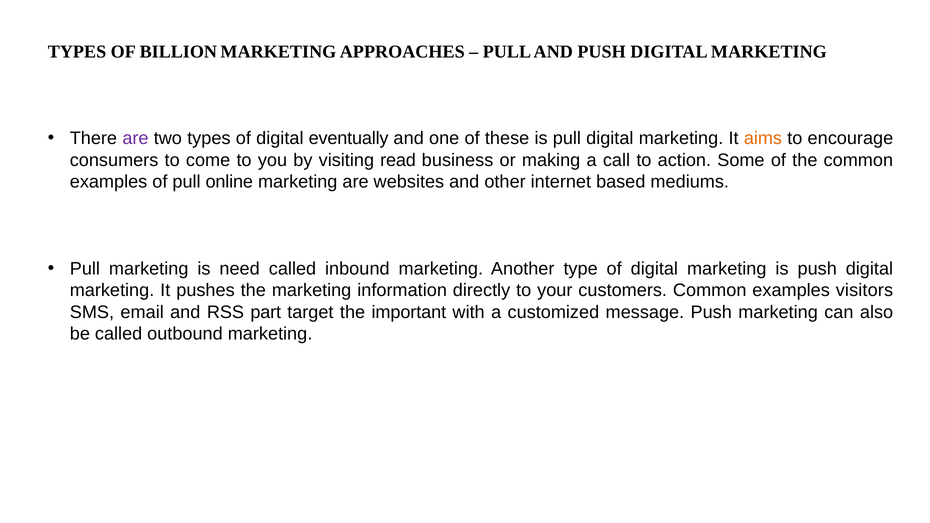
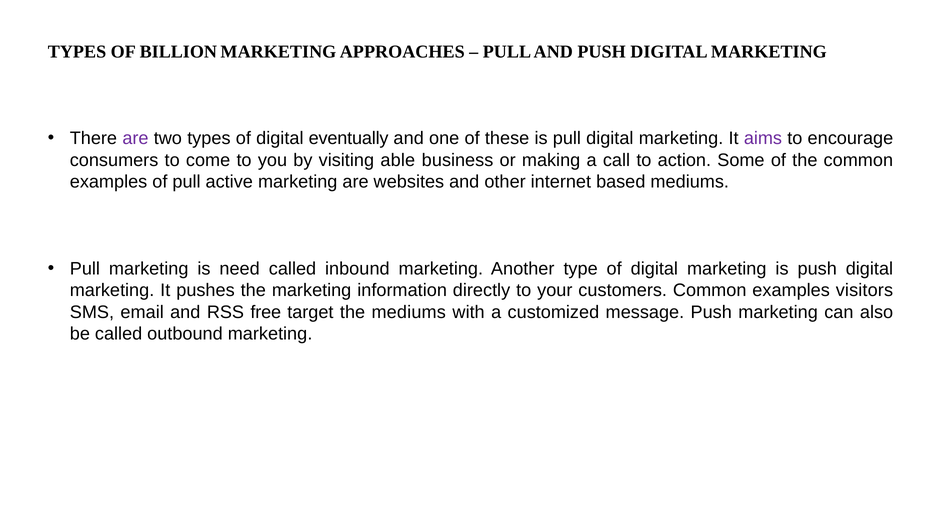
aims colour: orange -> purple
read: read -> able
online: online -> active
part: part -> free
the important: important -> mediums
